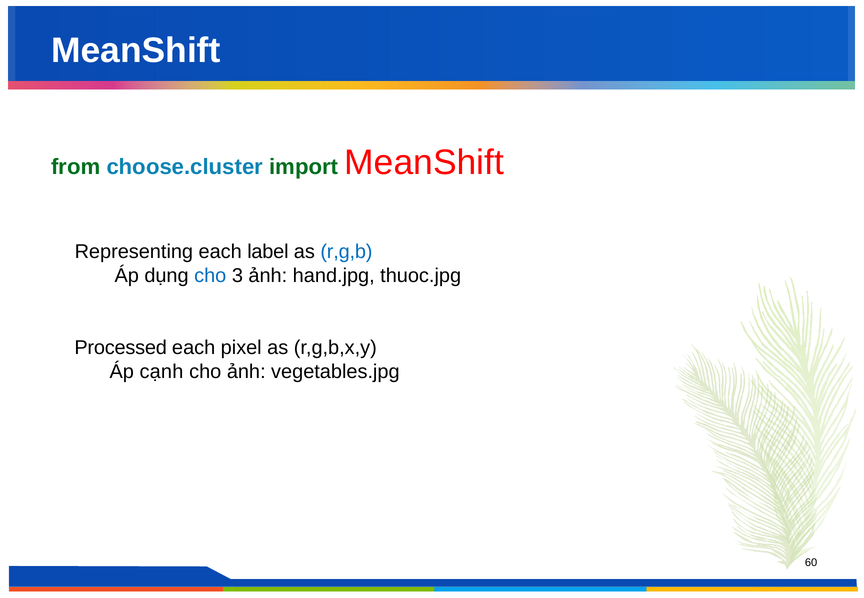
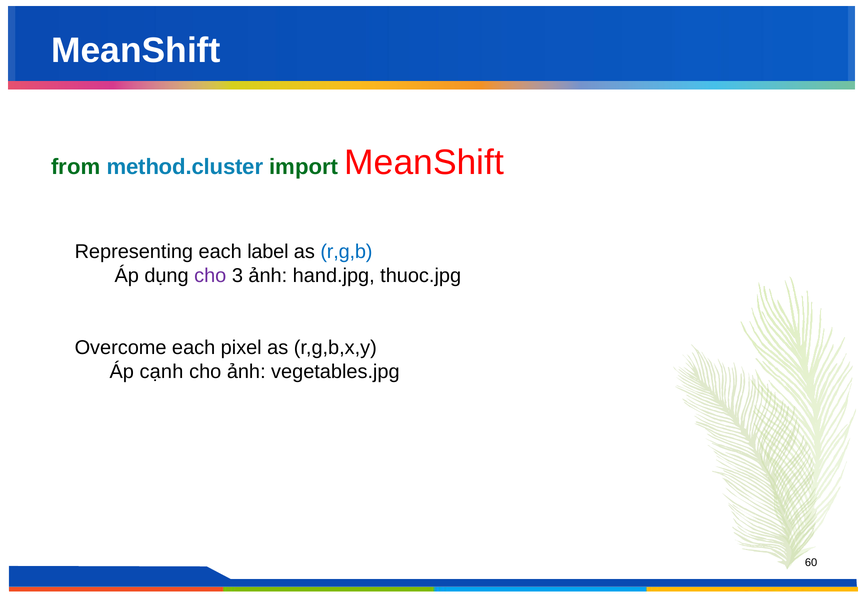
choose.cluster: choose.cluster -> method.cluster
cho at (210, 276) colour: blue -> purple
Processed: Processed -> Overcome
